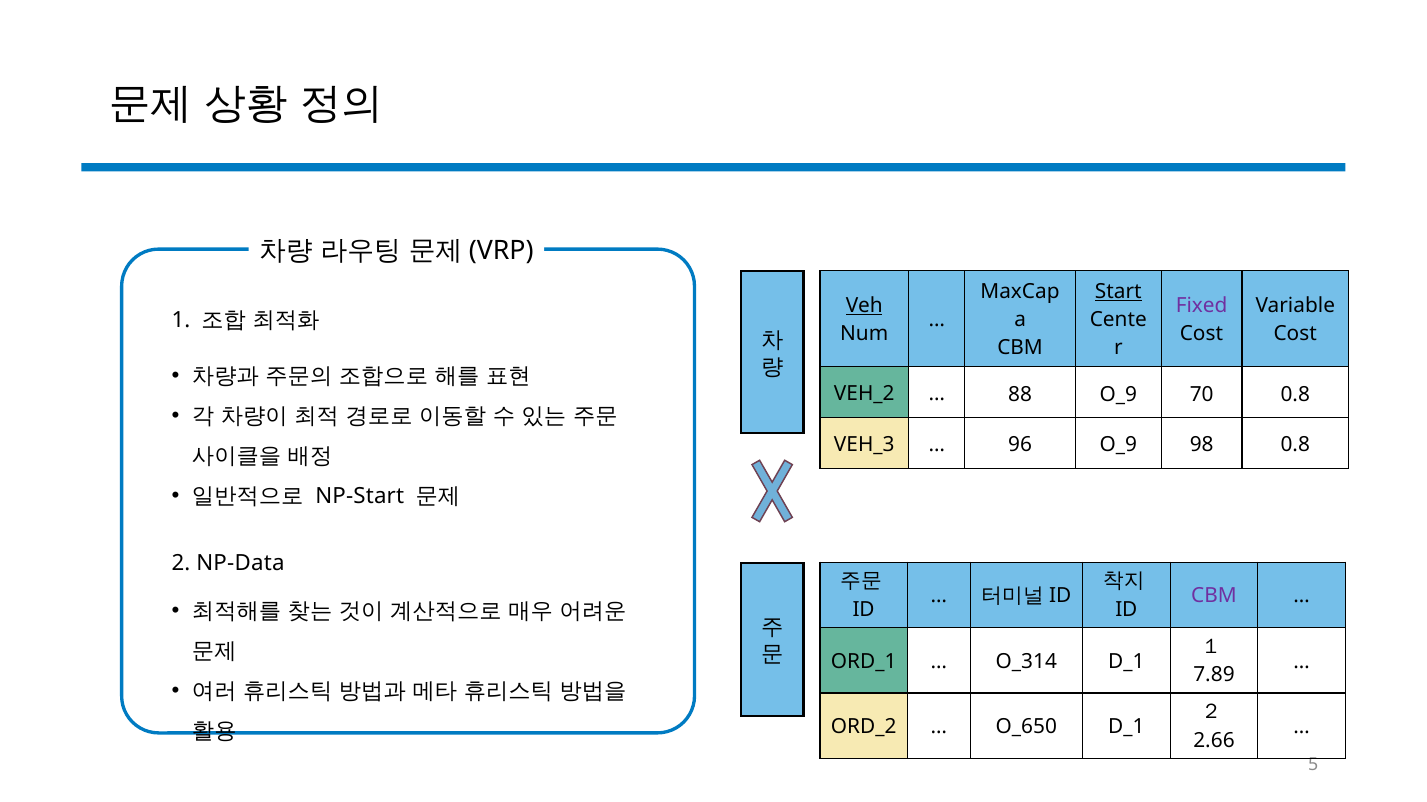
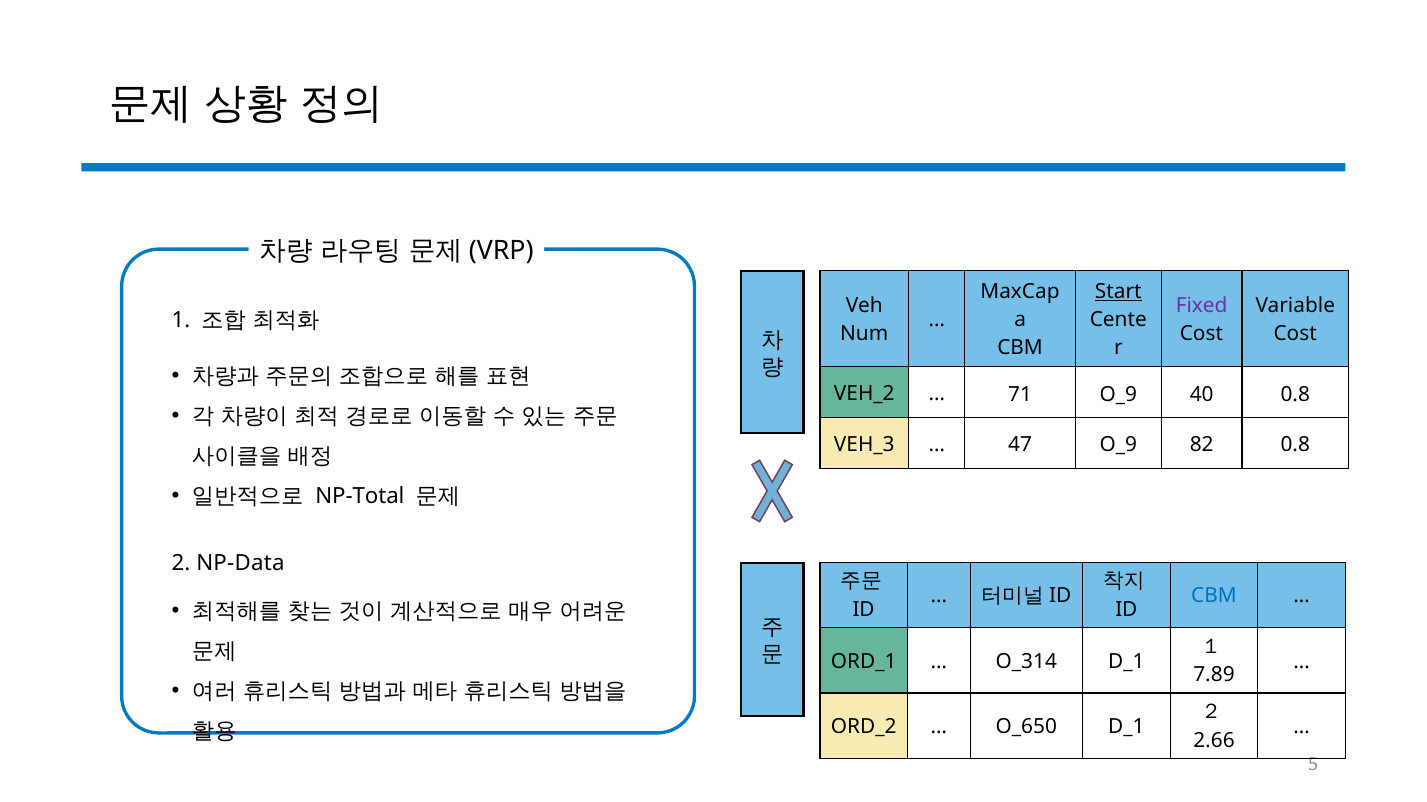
Veh underline: present -> none
88: 88 -> 71
70: 70 -> 40
96: 96 -> 47
98: 98 -> 82
NP-Start: NP-Start -> NP-Total
CBM at (1214, 597) colour: purple -> blue
